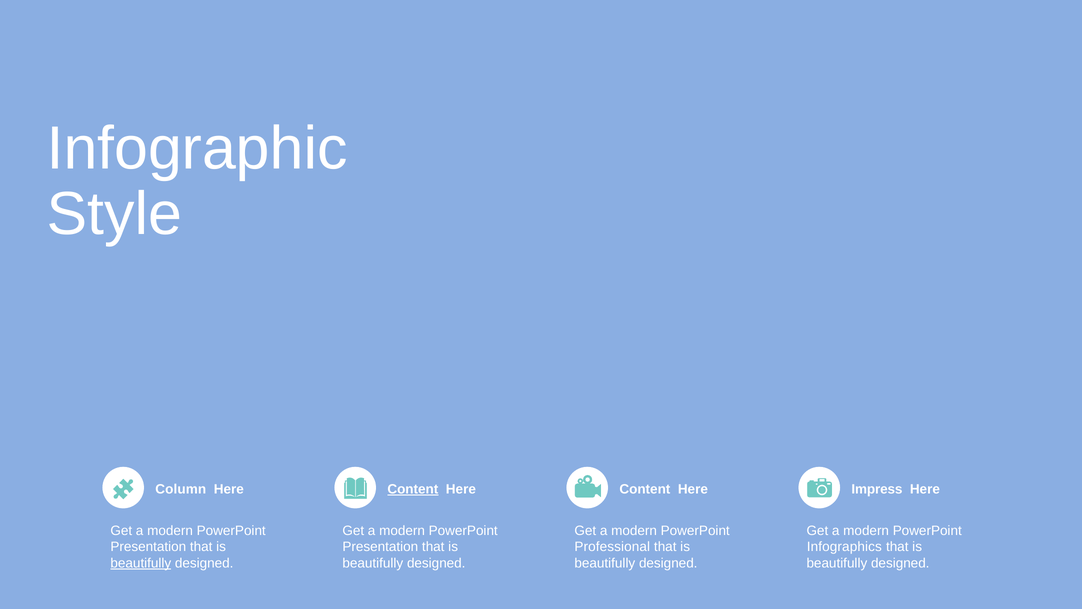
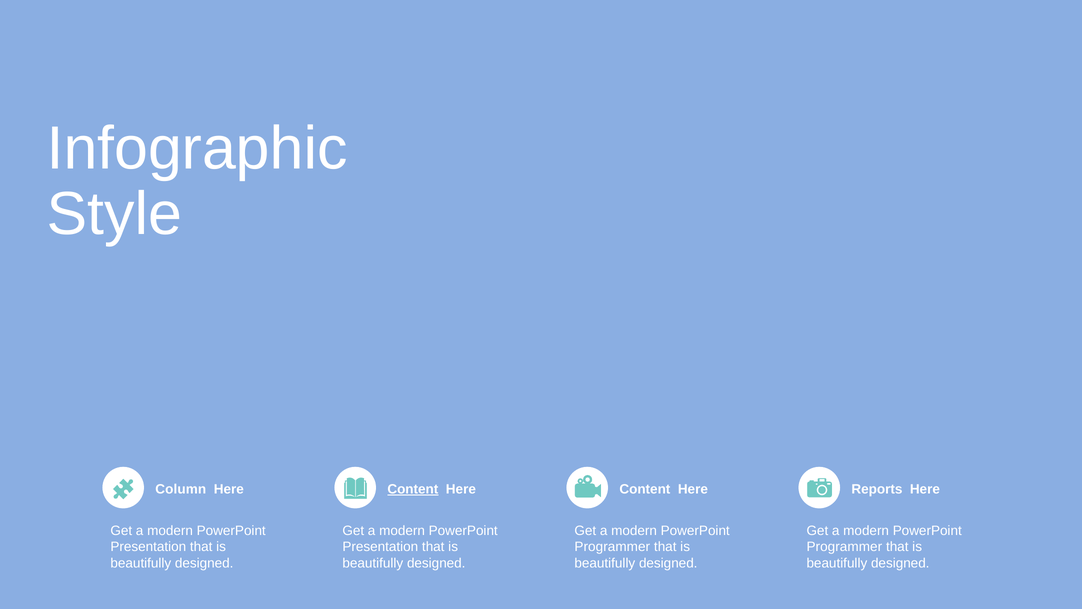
Impress: Impress -> Reports
Professional at (612, 547): Professional -> Programmer
Infographics at (844, 547): Infographics -> Programmer
beautifully at (141, 563) underline: present -> none
